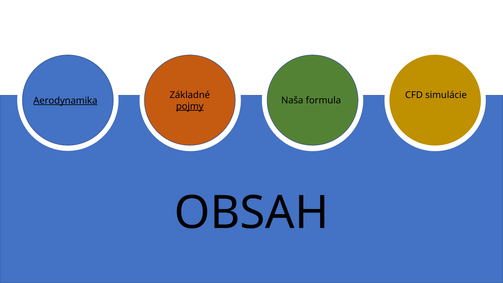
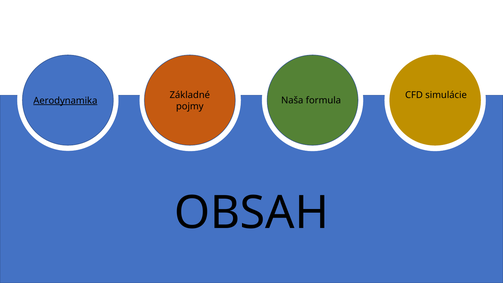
pojmy underline: present -> none
